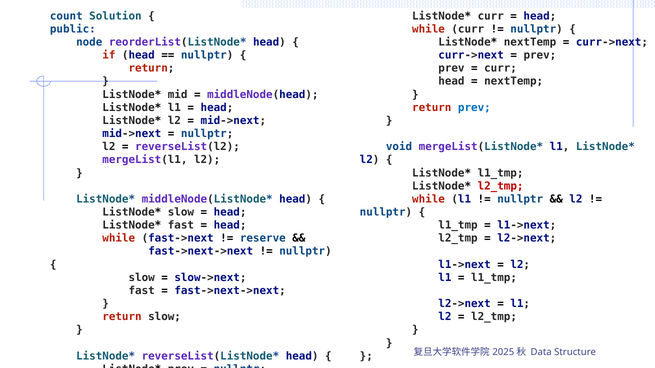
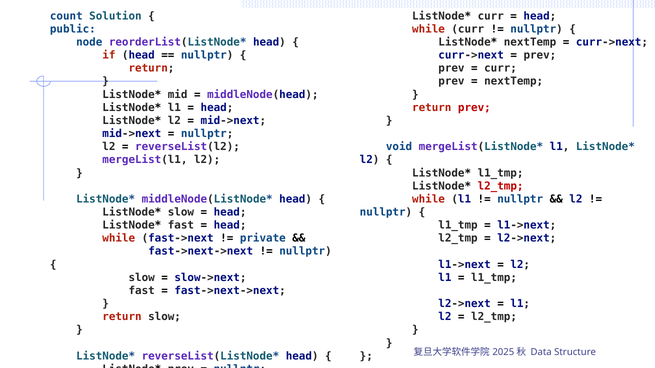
head at (451, 81): head -> prev
prev at (474, 108) colour: blue -> red
reserve: reserve -> private
